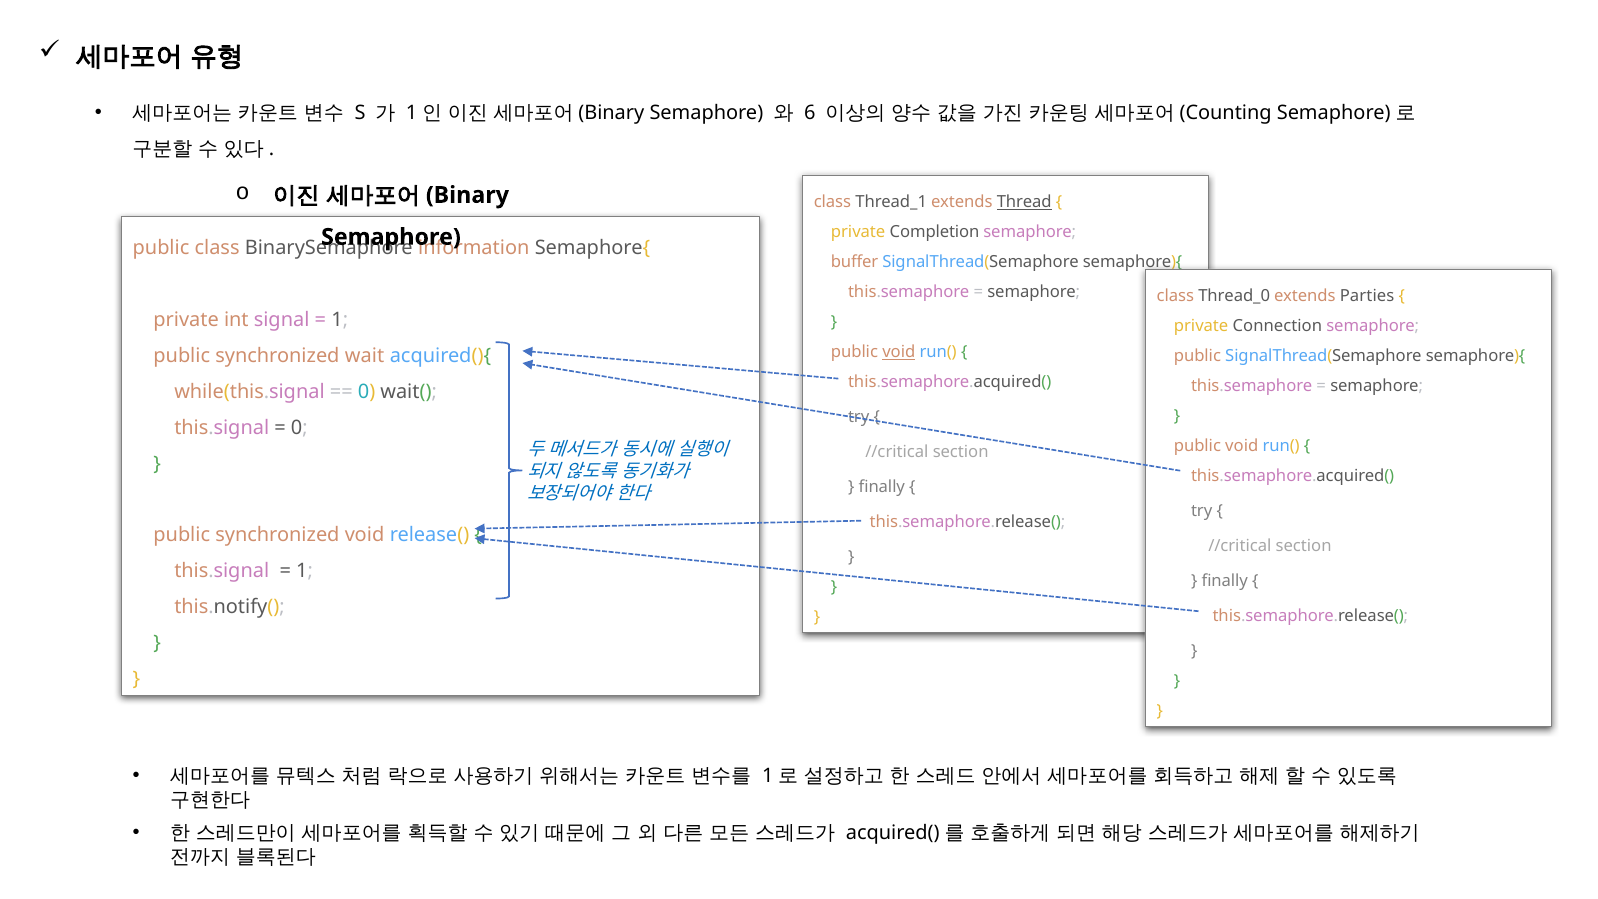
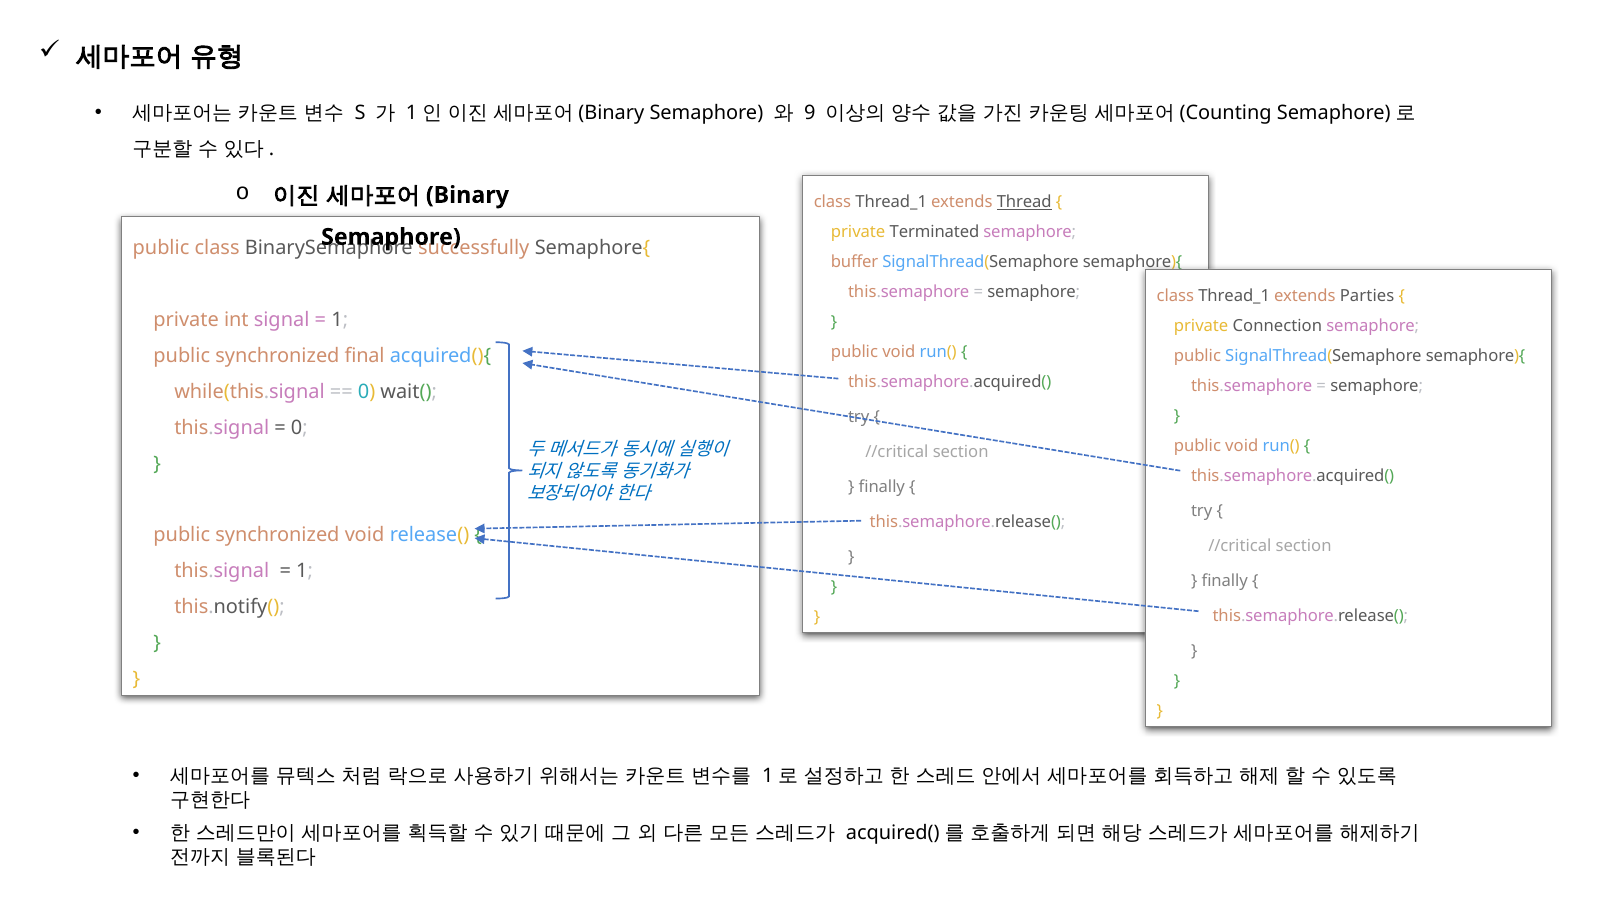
6: 6 -> 9
Completion: Completion -> Terminated
information: information -> successfully
Thread_0 at (1234, 296): Thread_0 -> Thread_1
void at (899, 352) underline: present -> none
wait: wait -> final
